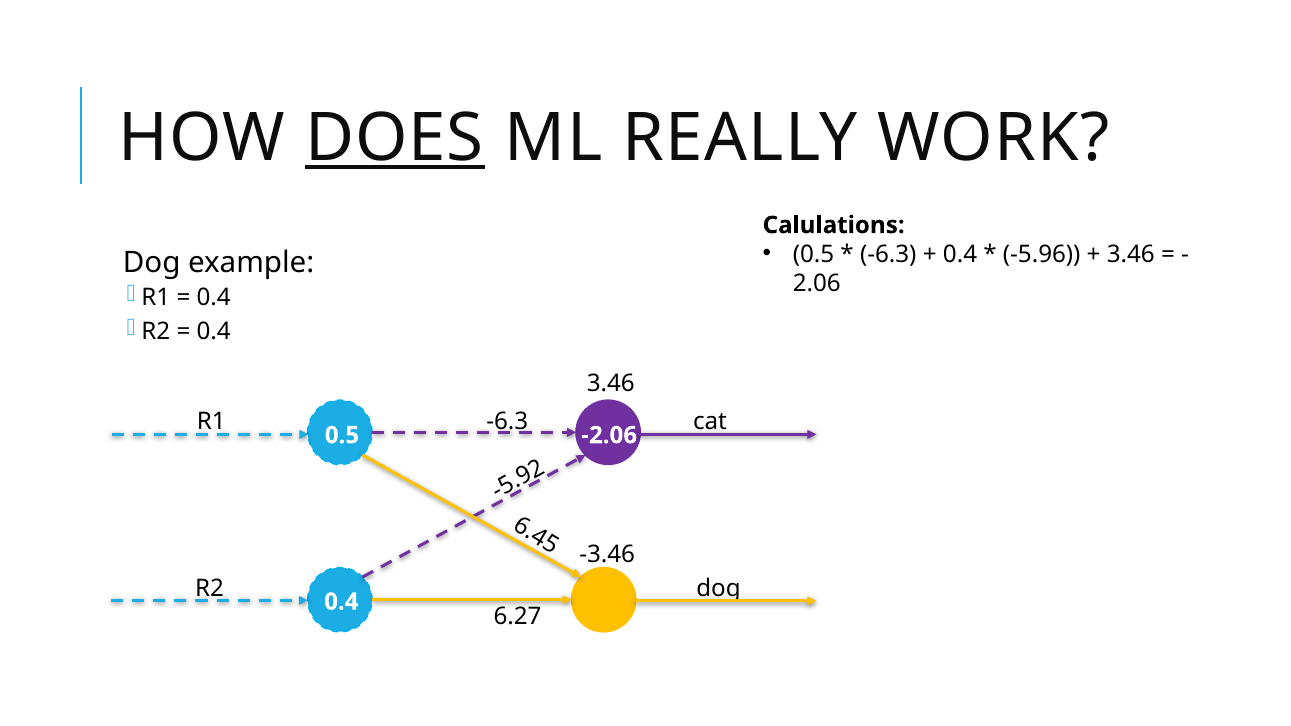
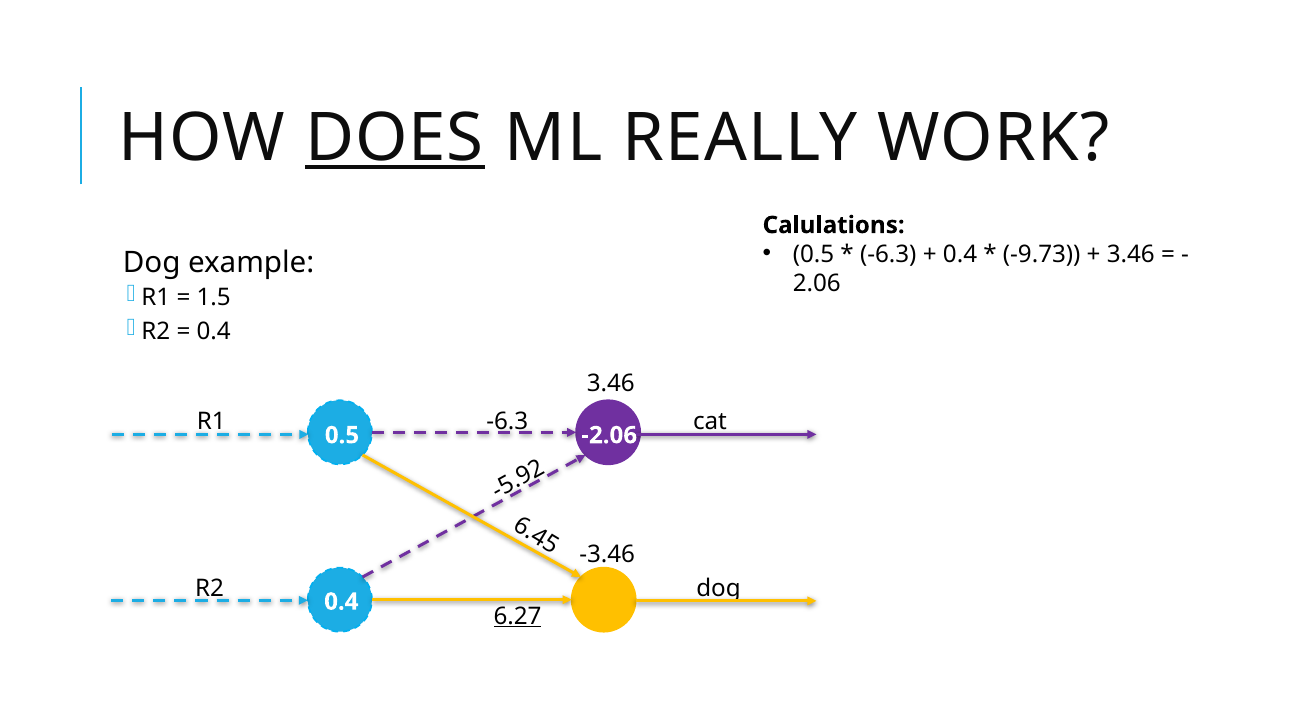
-5.96: -5.96 -> -9.73
0.4 at (214, 297): 0.4 -> 1.5
6.27 underline: none -> present
